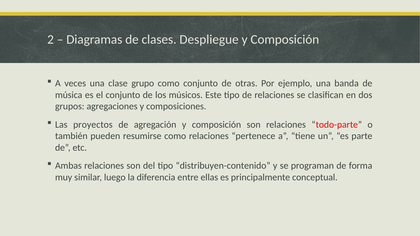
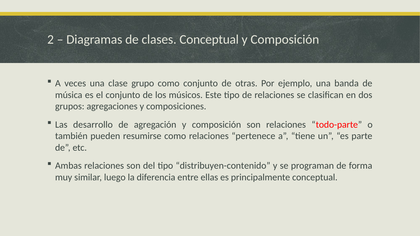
clases Despliegue: Despliegue -> Conceptual
proyectos: proyectos -> desarrollo
